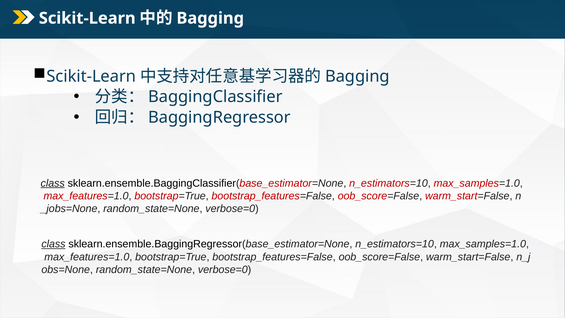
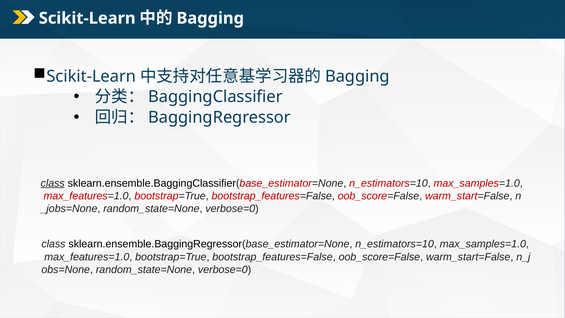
class at (53, 244) underline: present -> none
